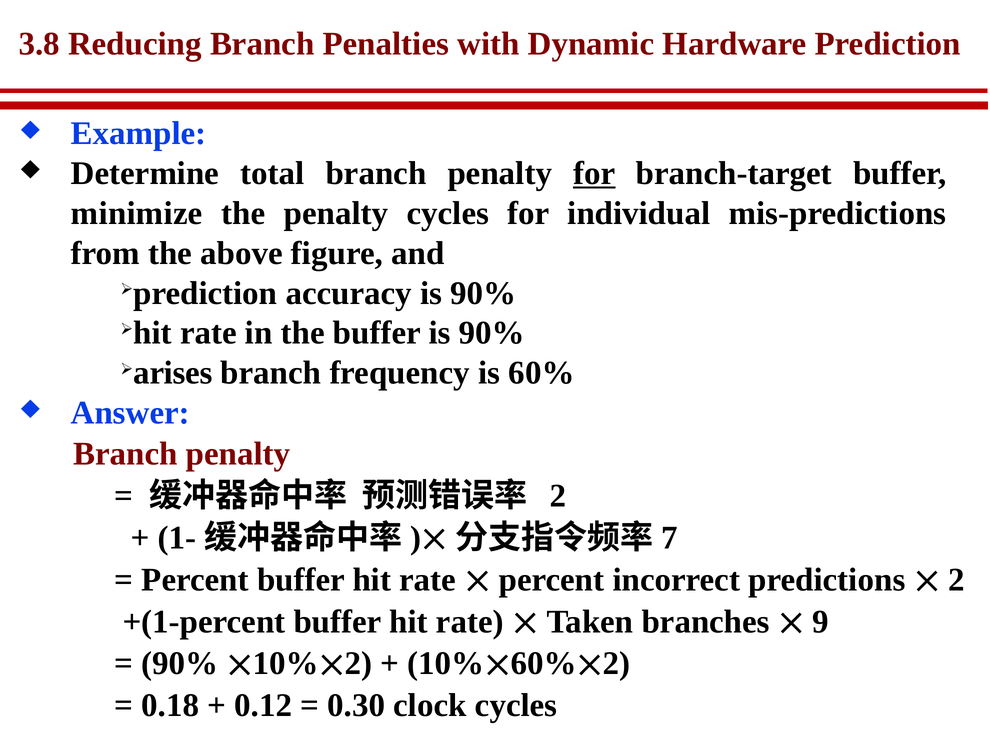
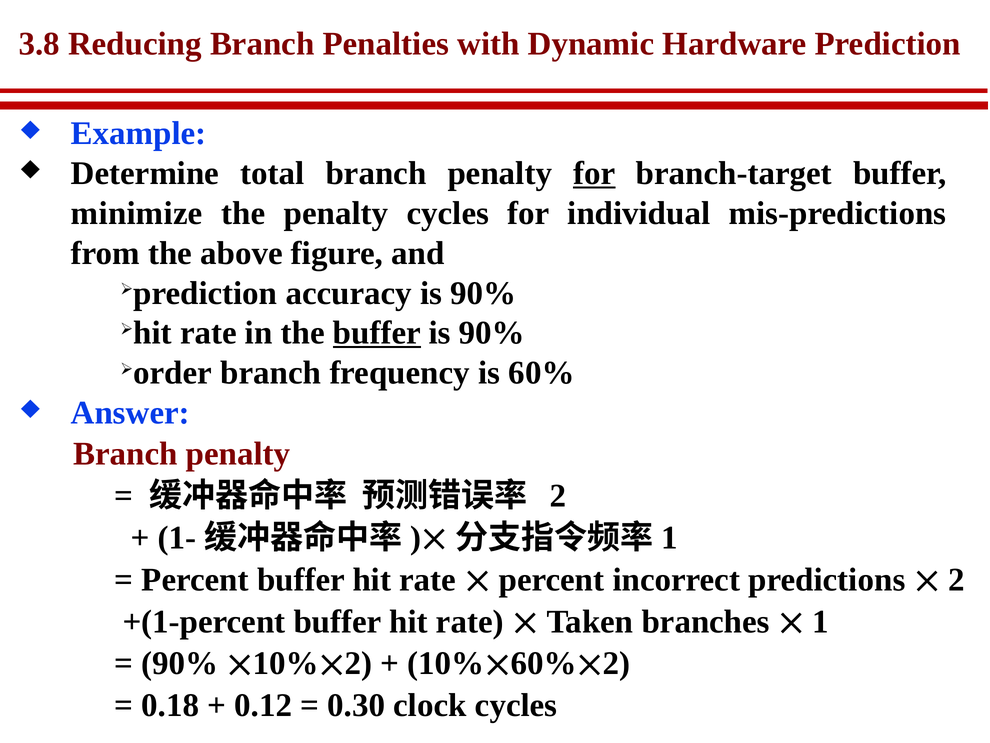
buffer at (377, 333) underline: none -> present
arises: arises -> order
7 at (669, 537): 7 -> 1
9 at (821, 621): 9 -> 1
